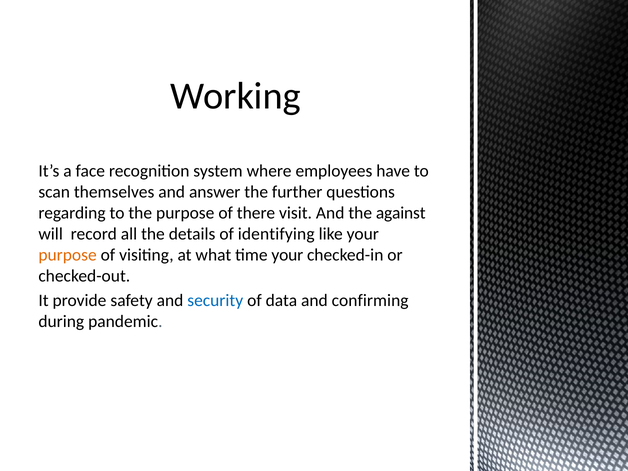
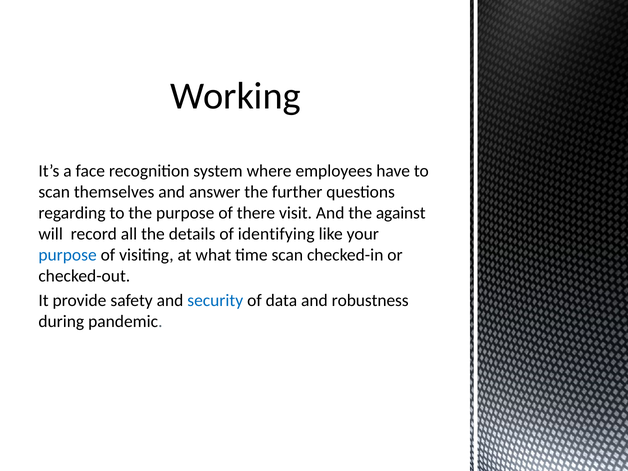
purpose at (68, 255) colour: orange -> blue
time your: your -> scan
confirming: confirming -> robustness
